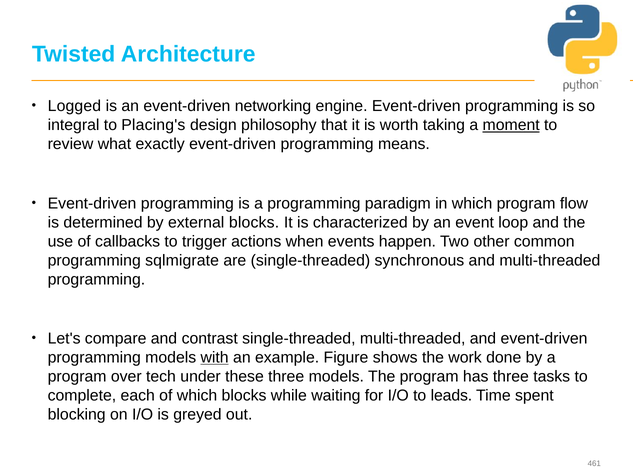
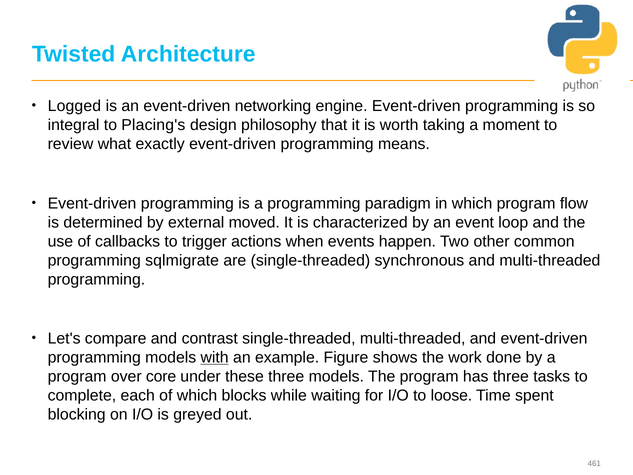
moment underline: present -> none
external blocks: blocks -> moved
tech: tech -> core
leads: leads -> loose
